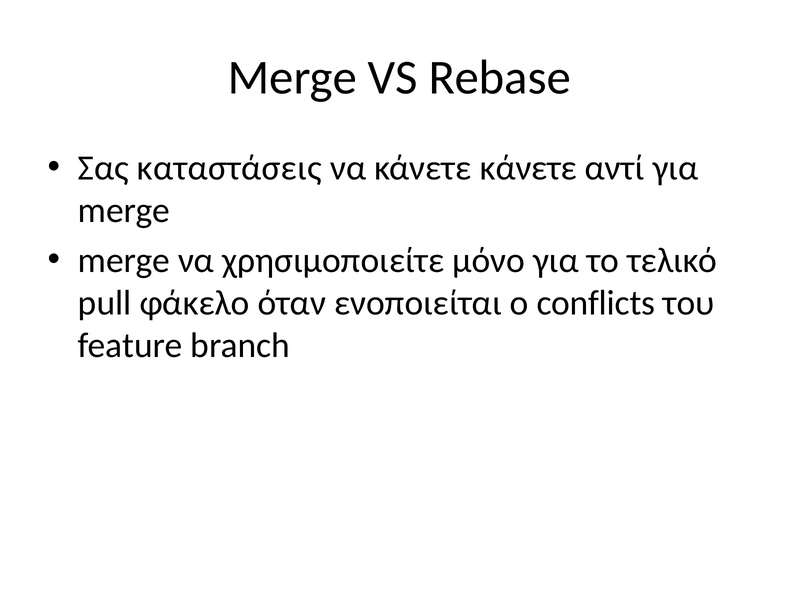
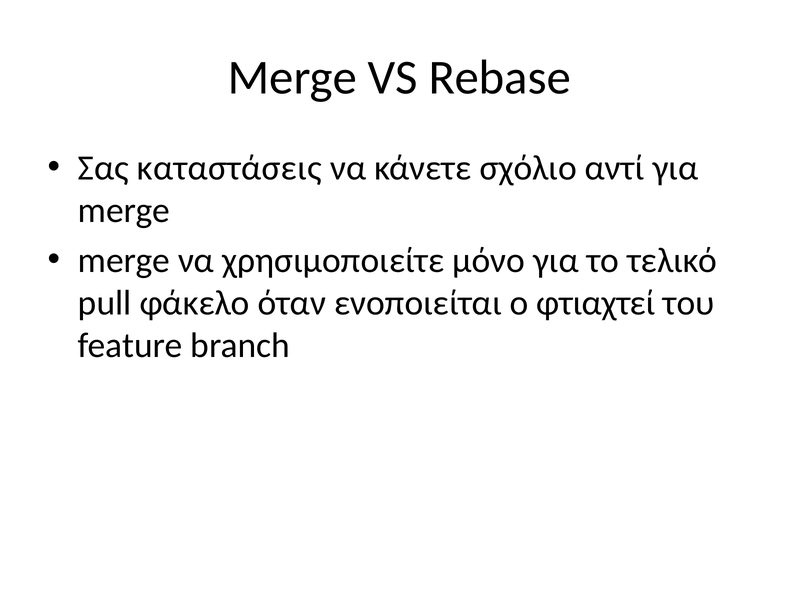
κάνετε κάνετε: κάνετε -> σχόλιο
conflicts: conflicts -> φτιαχτεί
